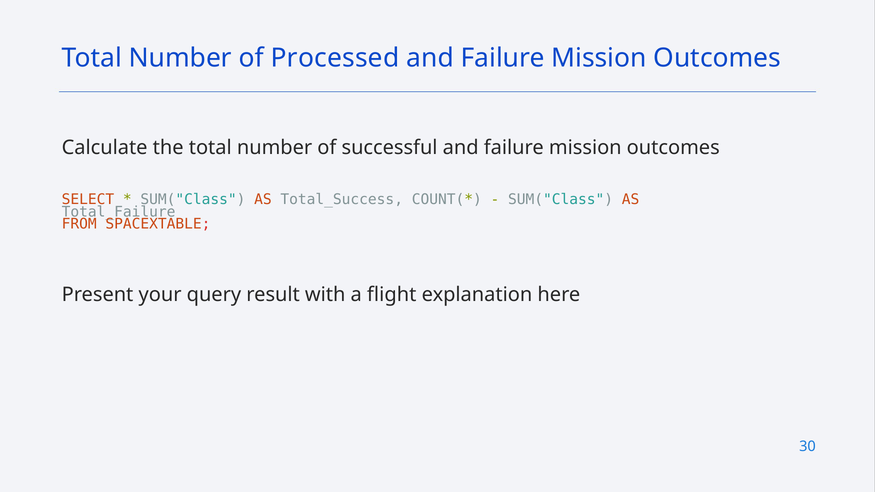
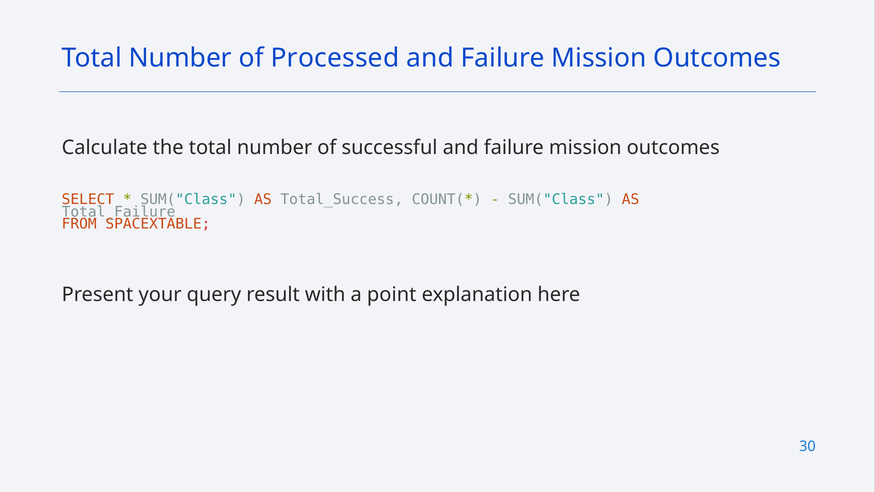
flight: flight -> point
